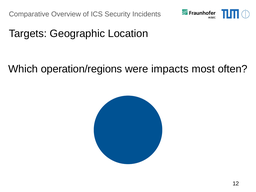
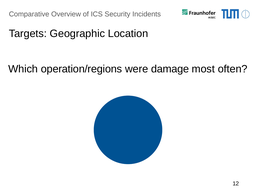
impacts: impacts -> damage
